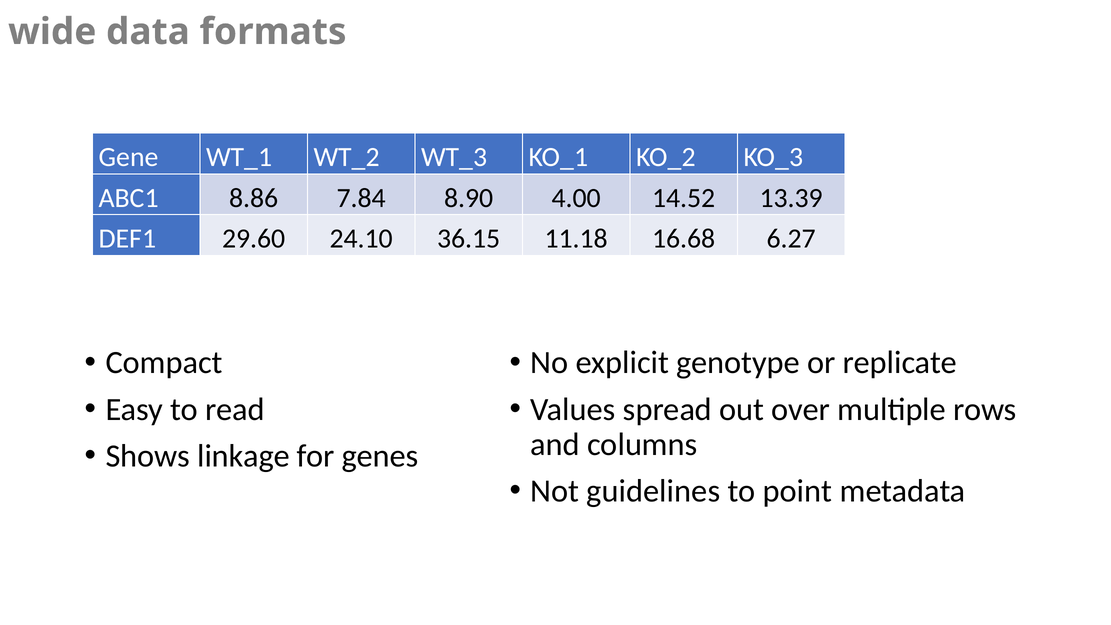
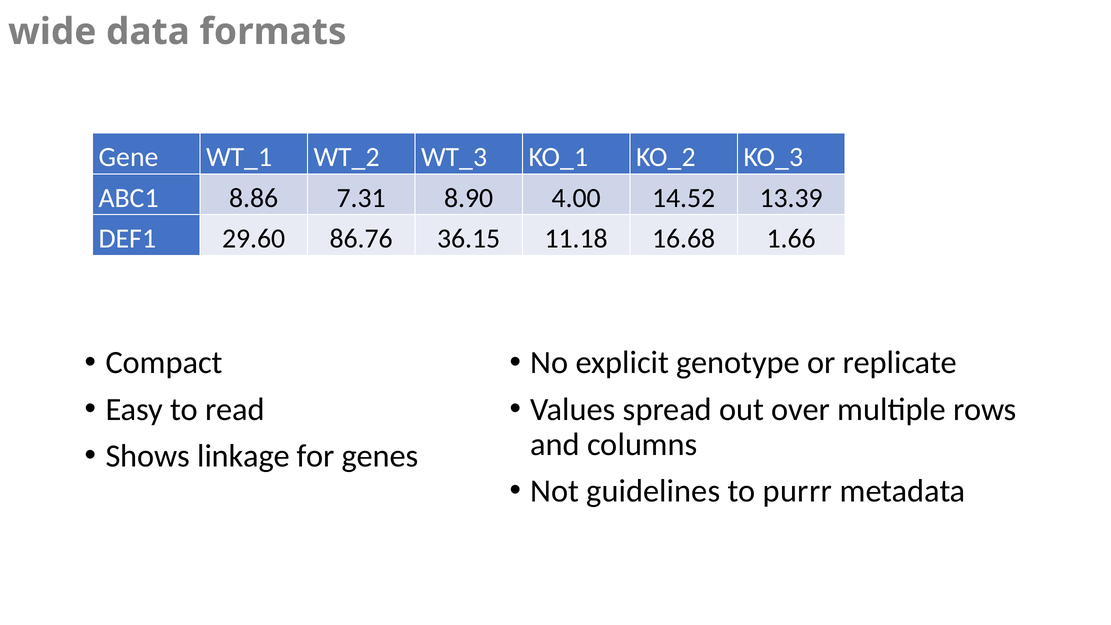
7.84: 7.84 -> 7.31
24.10: 24.10 -> 86.76
6.27: 6.27 -> 1.66
point: point -> purrr
